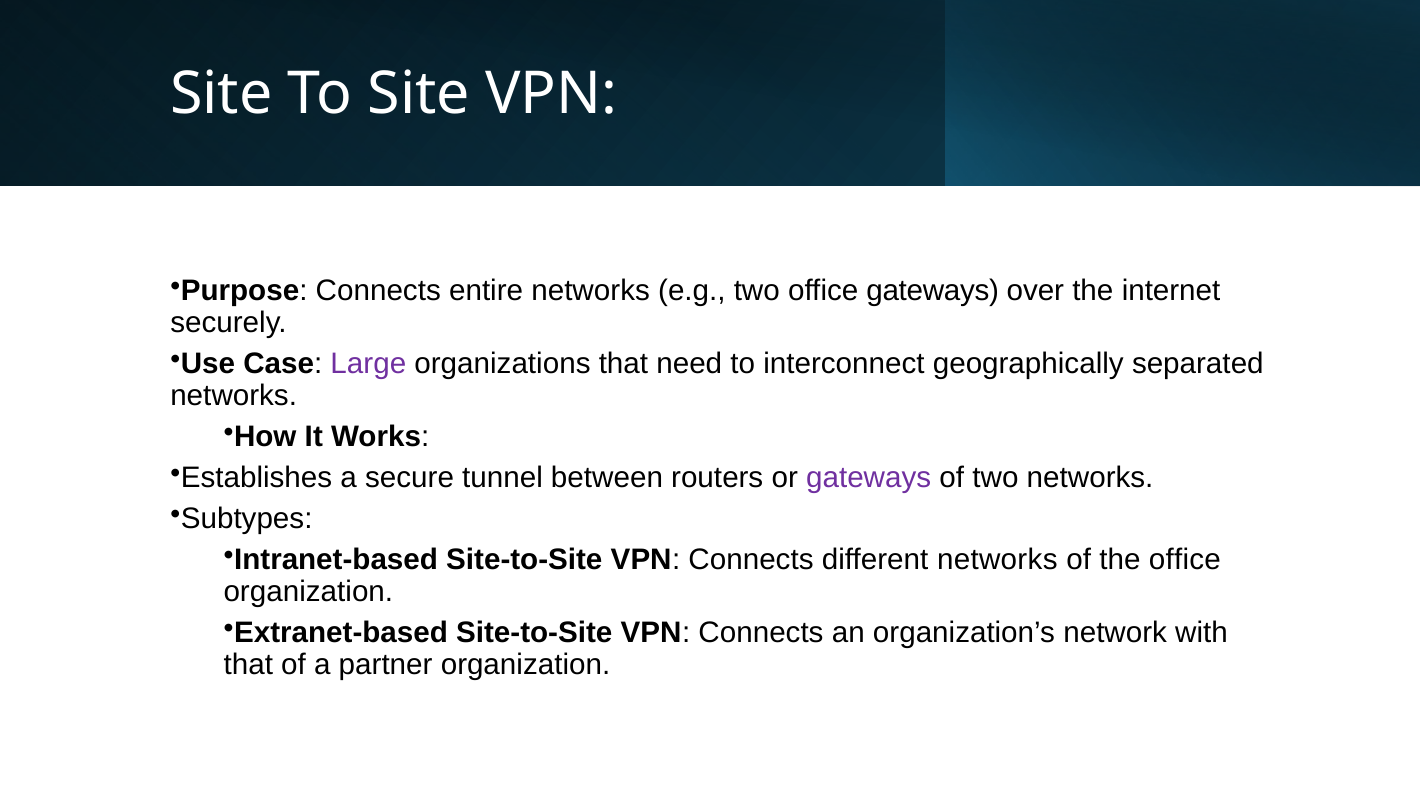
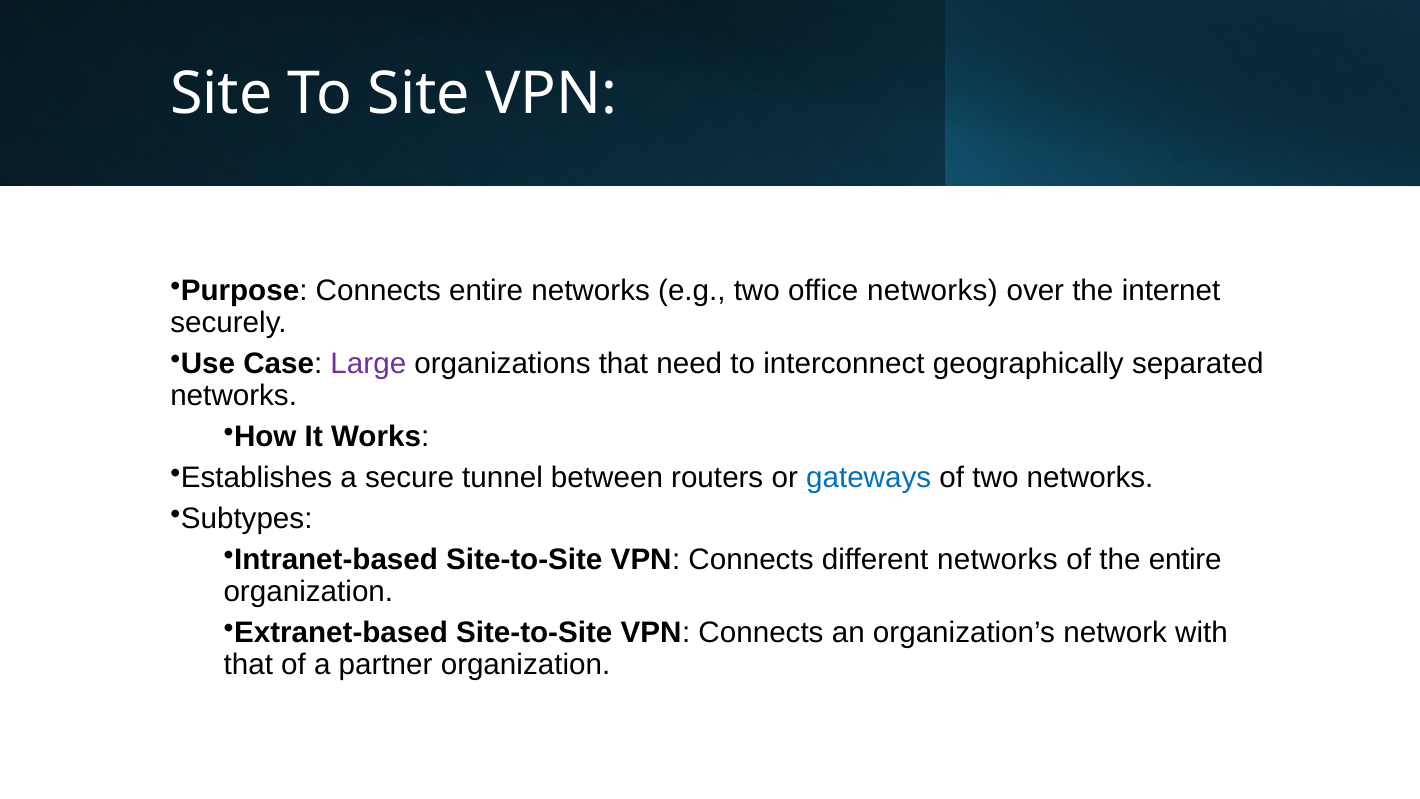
office gateways: gateways -> networks
gateways at (869, 478) colour: purple -> blue
the office: office -> entire
